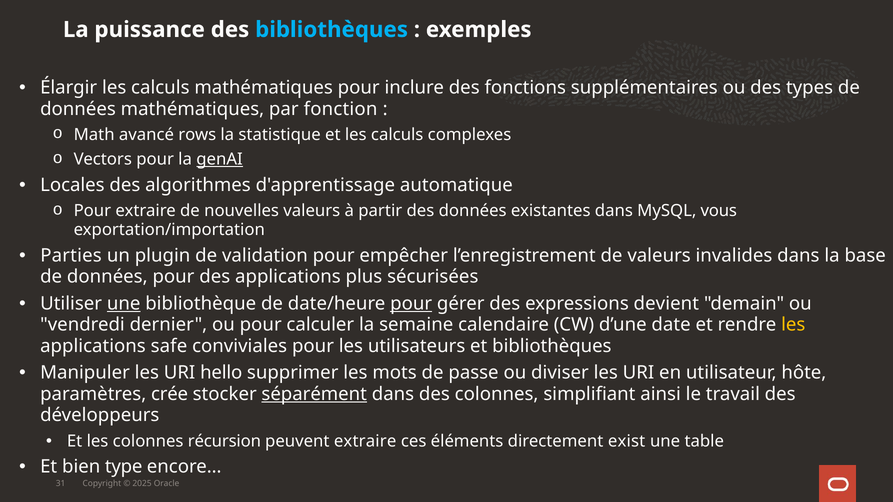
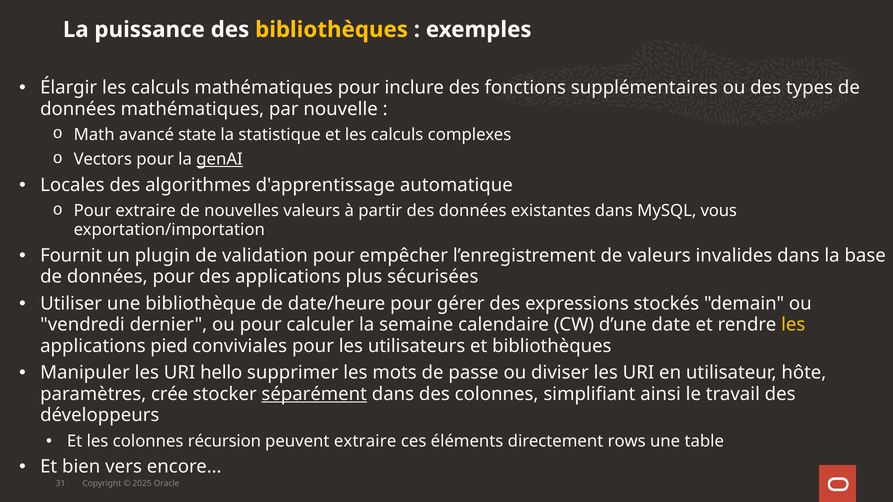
bibliothèques at (332, 30) colour: light blue -> yellow
fonction: fonction -> nouvelle
rows: rows -> state
Parties: Parties -> Fournit
une at (124, 304) underline: present -> none
pour at (411, 304) underline: present -> none
devient: devient -> stockés
safe: safe -> pied
exist: exist -> rows
type: type -> vers
